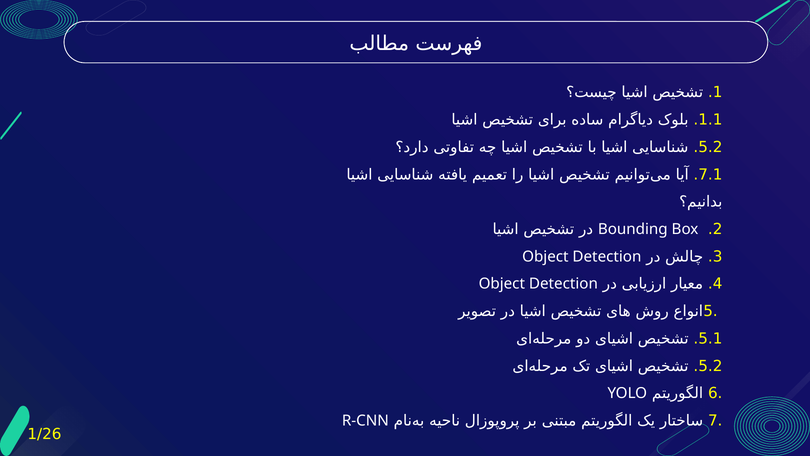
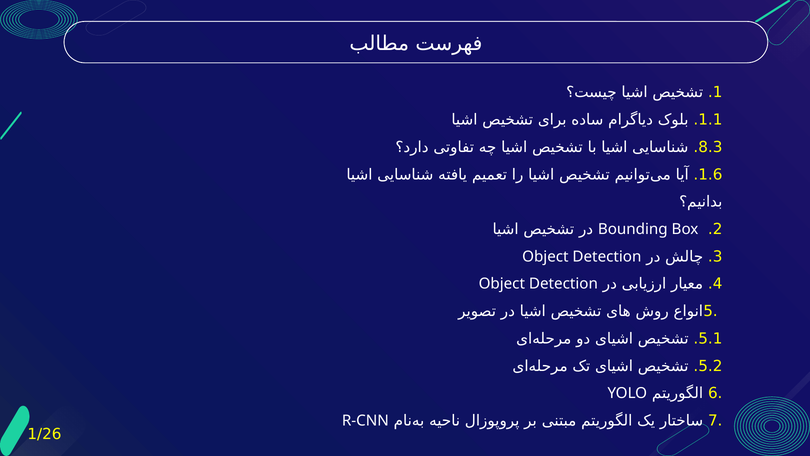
5.2 at (710, 147): 5.2 -> 8.3
7.1: 7.1 -> 1.6
